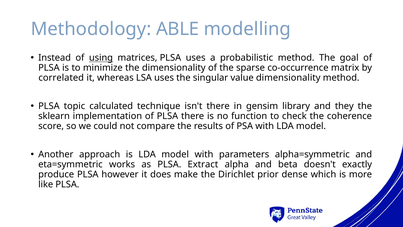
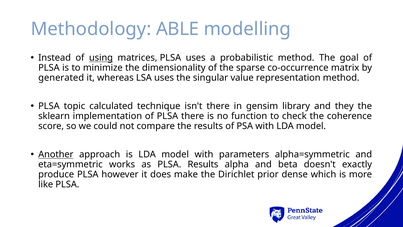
correlated: correlated -> generated
value dimensionality: dimensionality -> representation
Another underline: none -> present
PLSA Extract: Extract -> Results
